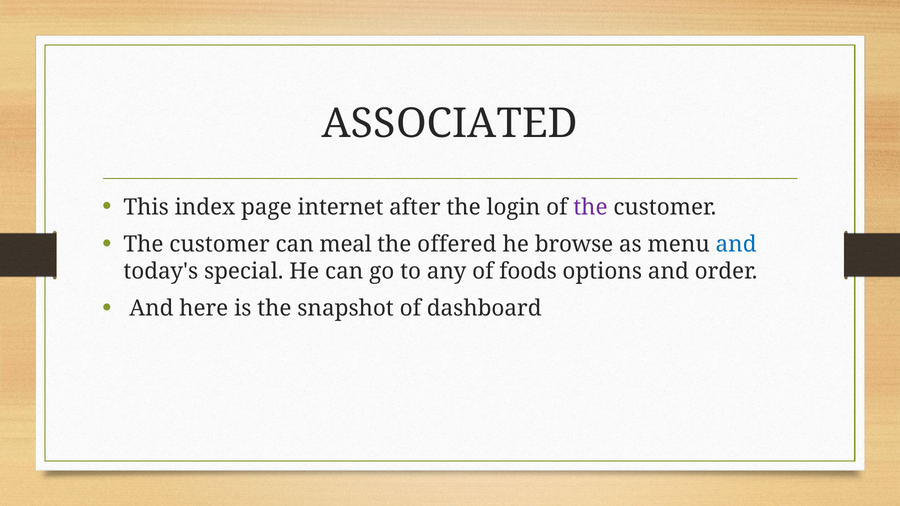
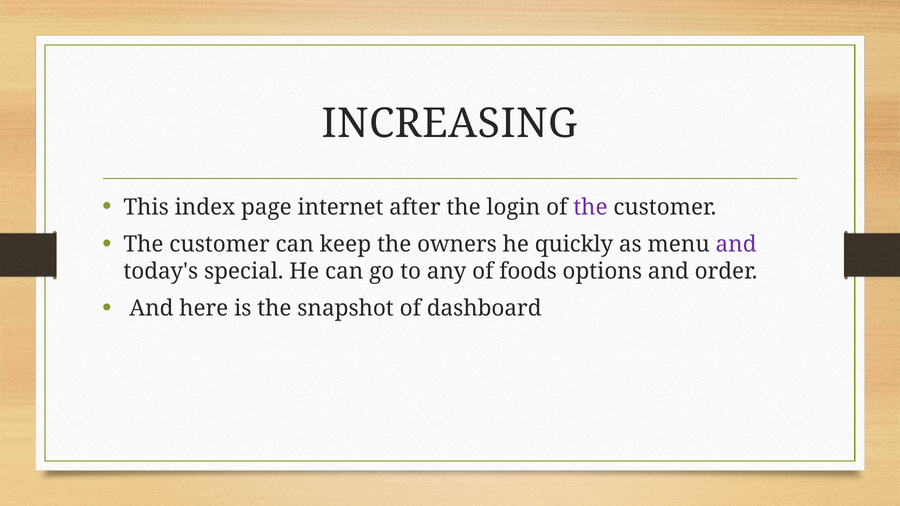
ASSOCIATED: ASSOCIATED -> INCREASING
meal: meal -> keep
offered: offered -> owners
browse: browse -> quickly
and at (736, 244) colour: blue -> purple
